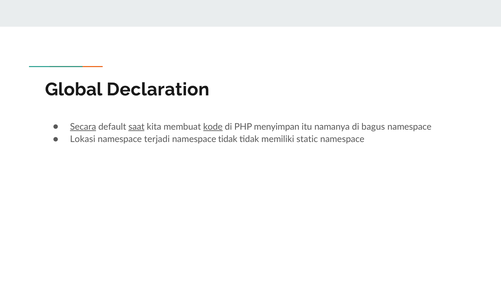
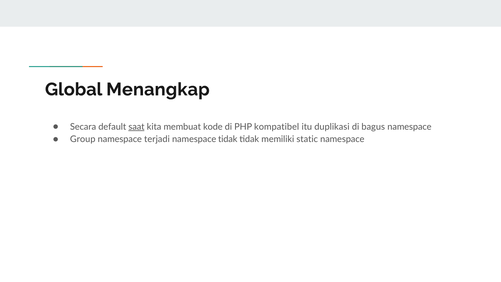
Declaration: Declaration -> Menangkap
Secara underline: present -> none
kode underline: present -> none
menyimpan: menyimpan -> kompatibel
namanya: namanya -> duplikasi
Lokasi: Lokasi -> Group
